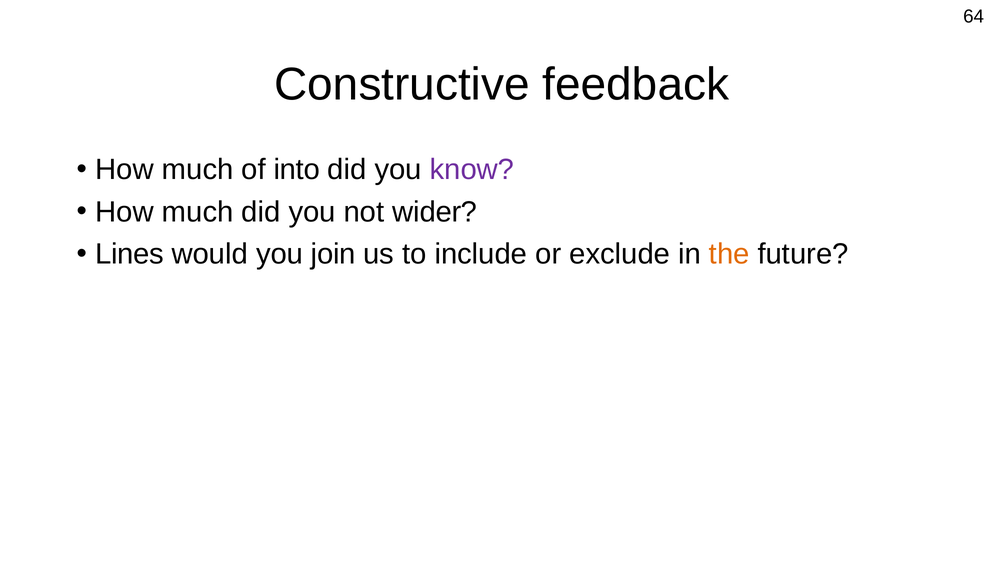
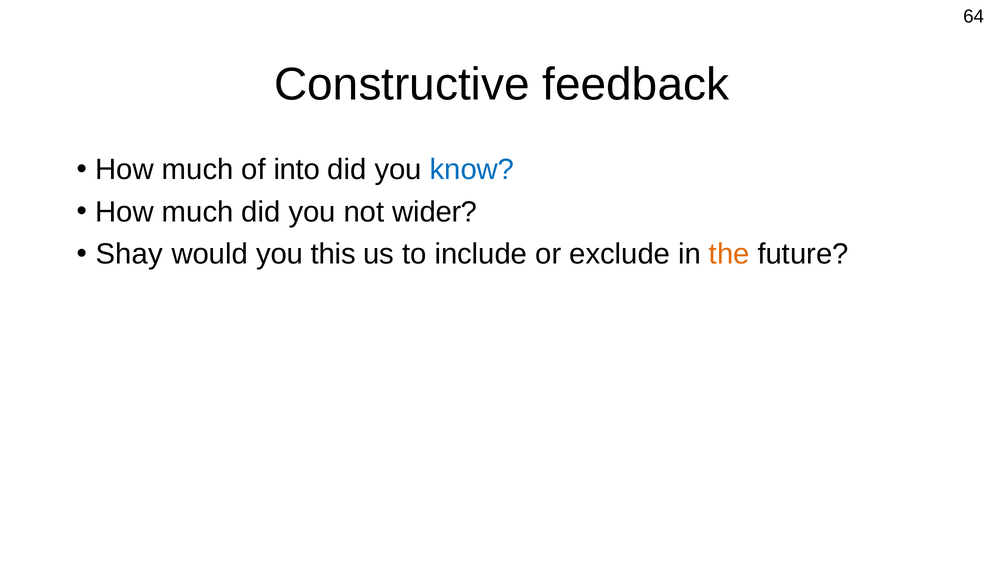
know colour: purple -> blue
Lines: Lines -> Shay
join: join -> this
